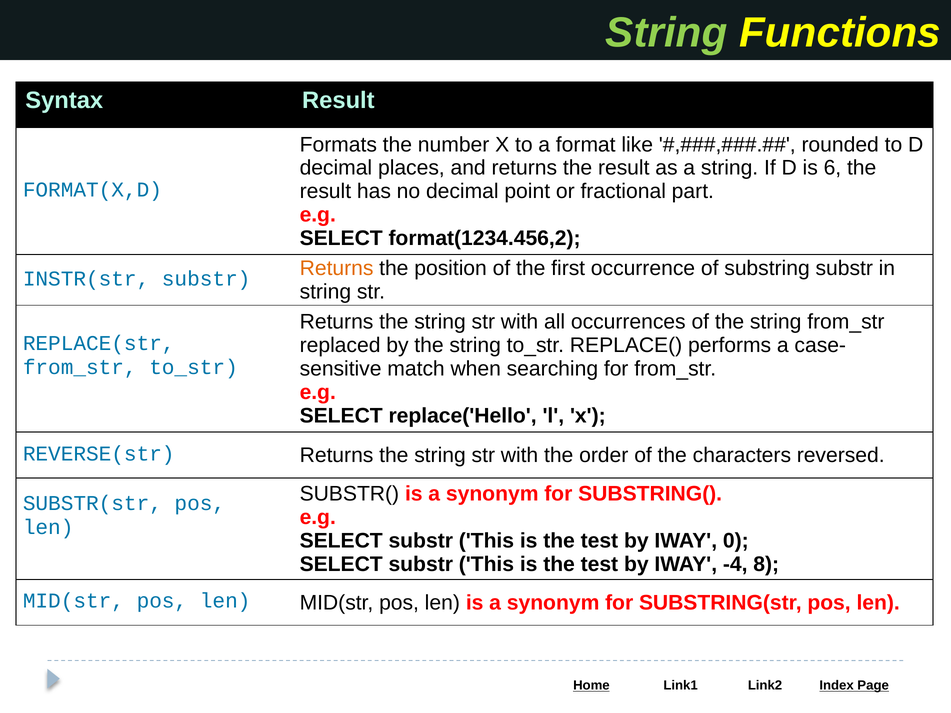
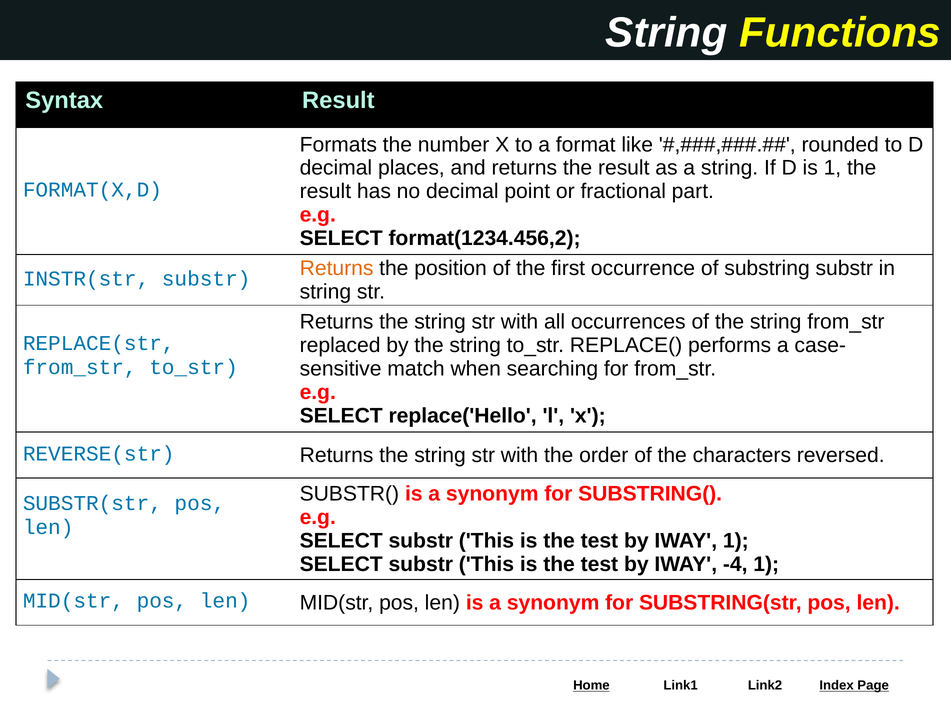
String at (666, 33) colour: light green -> white
is 6: 6 -> 1
IWAY 0: 0 -> 1
-4 8: 8 -> 1
